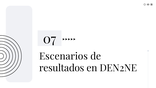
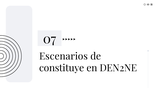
resultados: resultados -> constituye
